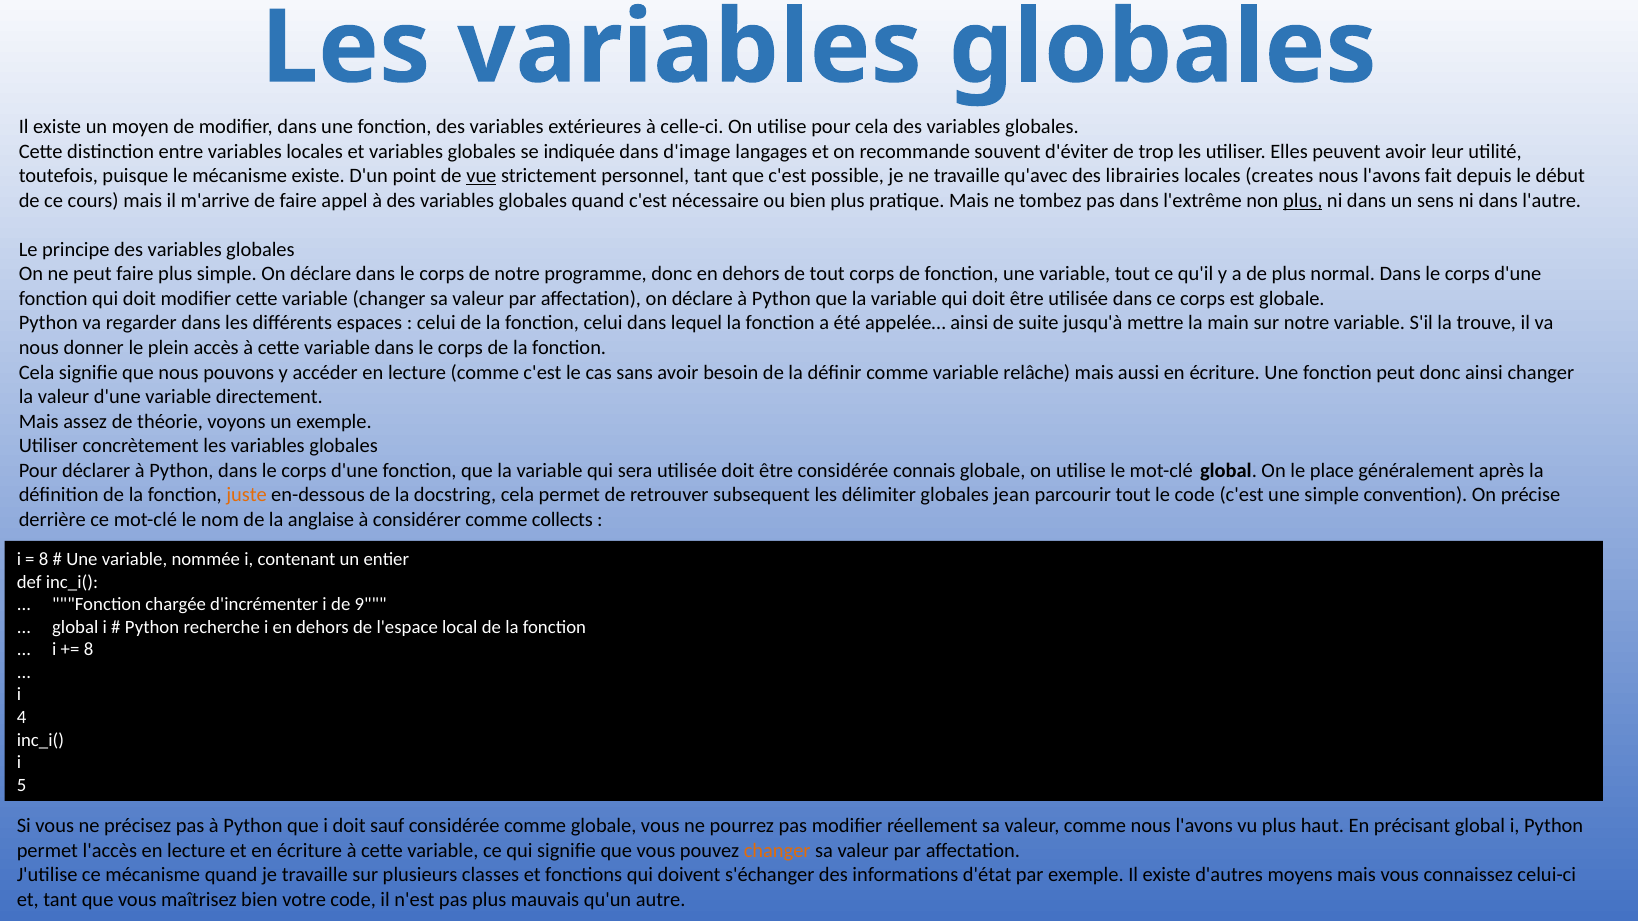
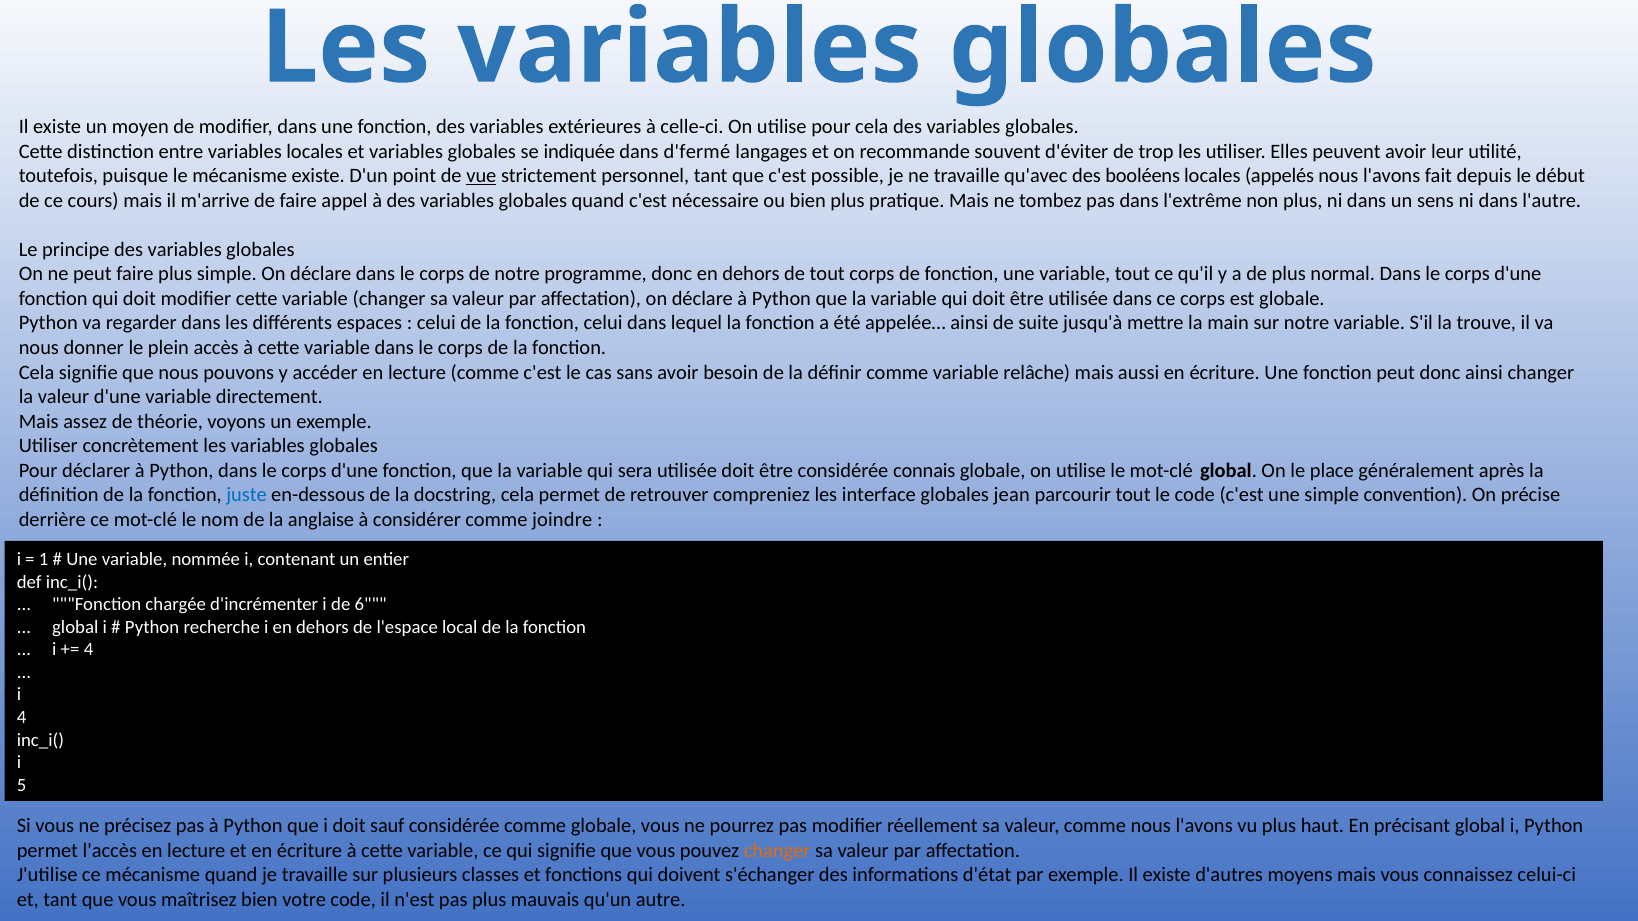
d'image: d'image -> d'fermé
librairies: librairies -> booléens
creates: creates -> appelés
plus at (1303, 200) underline: present -> none
juste colour: orange -> blue
subsequent: subsequent -> compreniez
délimiter: délimiter -> interface
collects: collects -> joindre
8 at (44, 560): 8 -> 1
9: 9 -> 6
8 at (89, 650): 8 -> 4
